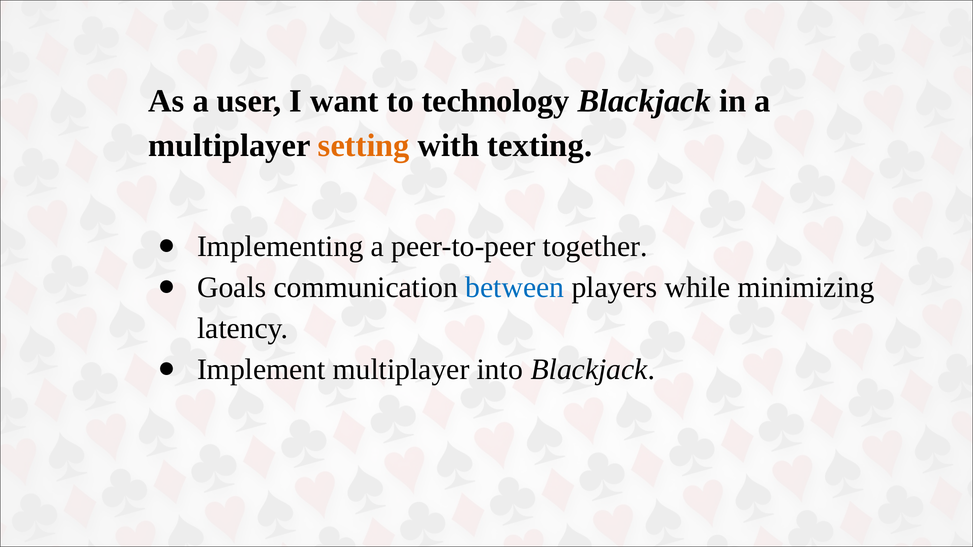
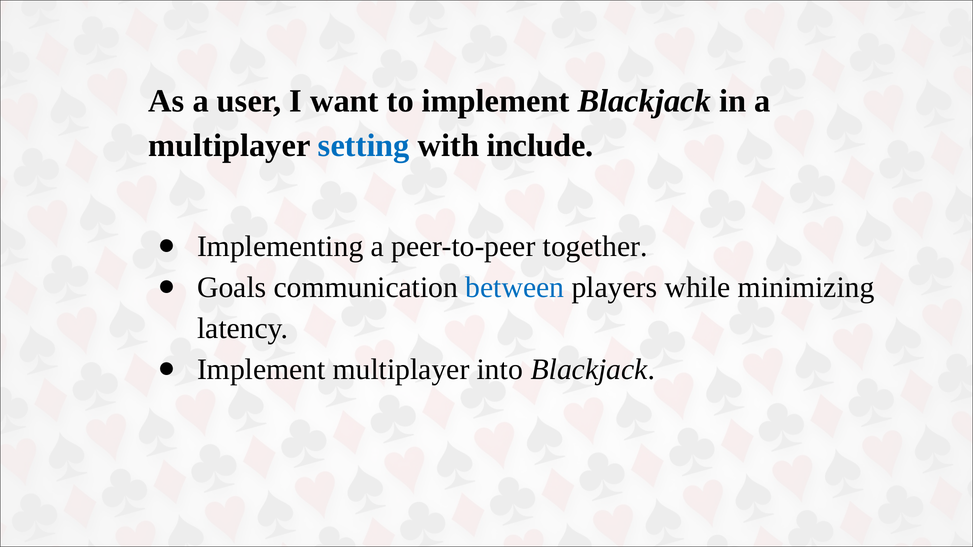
to technology: technology -> implement
setting colour: orange -> blue
texting: texting -> include
